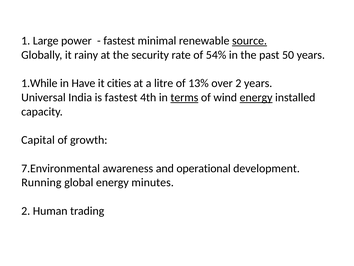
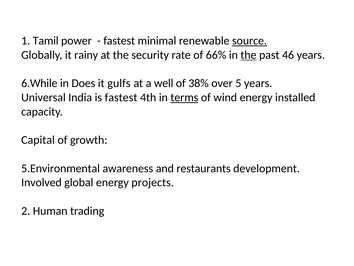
Large: Large -> Tamil
54%: 54% -> 66%
the at (248, 55) underline: none -> present
50: 50 -> 46
1.While: 1.While -> 6.While
Have: Have -> Does
cities: cities -> gulfs
litre: litre -> well
13%: 13% -> 38%
over 2: 2 -> 5
energy at (256, 97) underline: present -> none
7.Environmental: 7.Environmental -> 5.Environmental
operational: operational -> restaurants
Running: Running -> Involved
minutes: minutes -> projects
